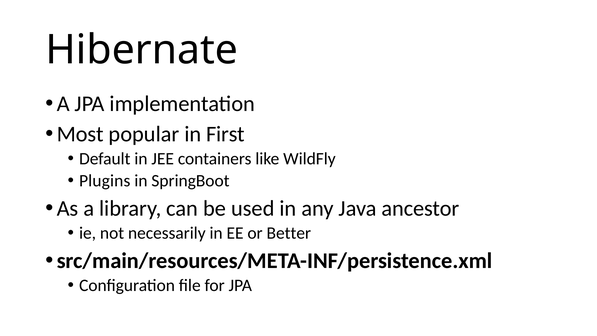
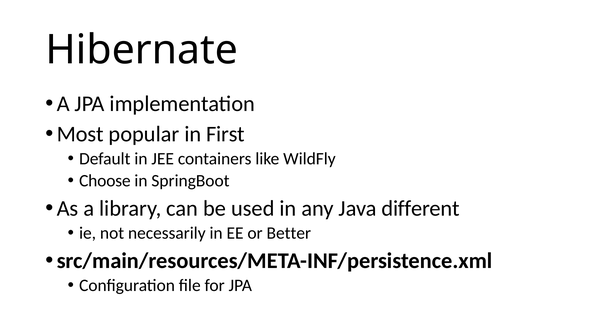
Plugins: Plugins -> Choose
ancestor: ancestor -> different
